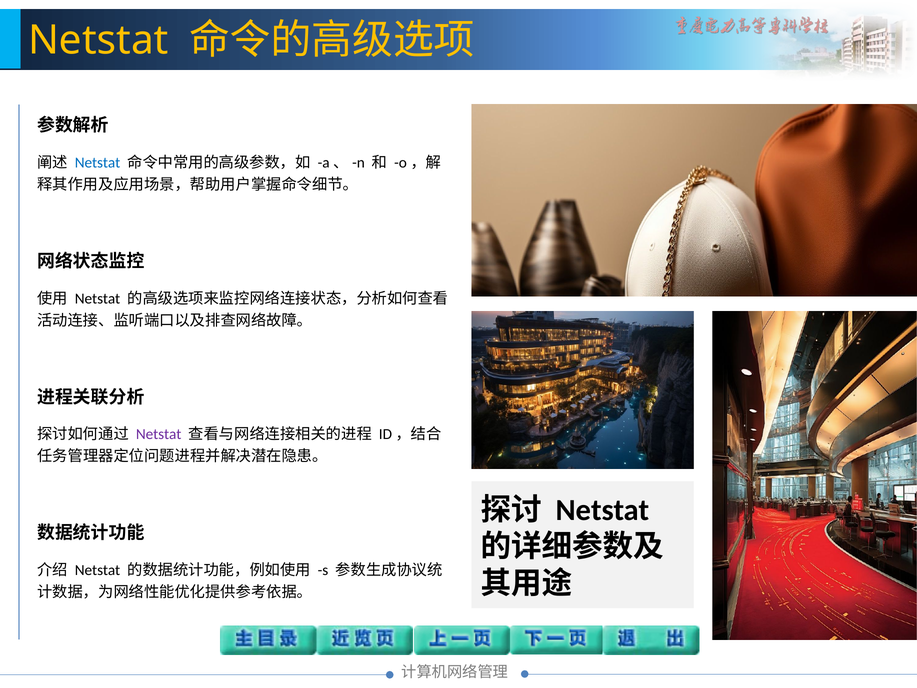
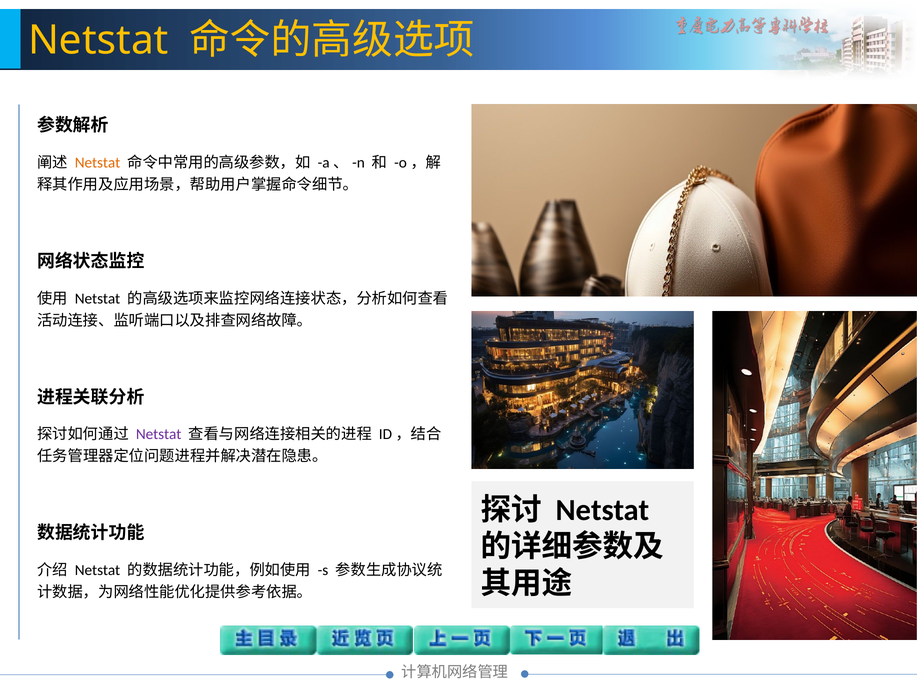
Netstat at (98, 163) colour: blue -> orange
